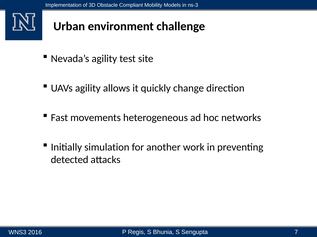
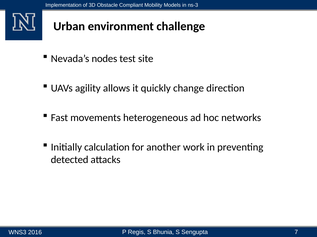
Nevada’s agility: agility -> nodes
simulation: simulation -> calculation
